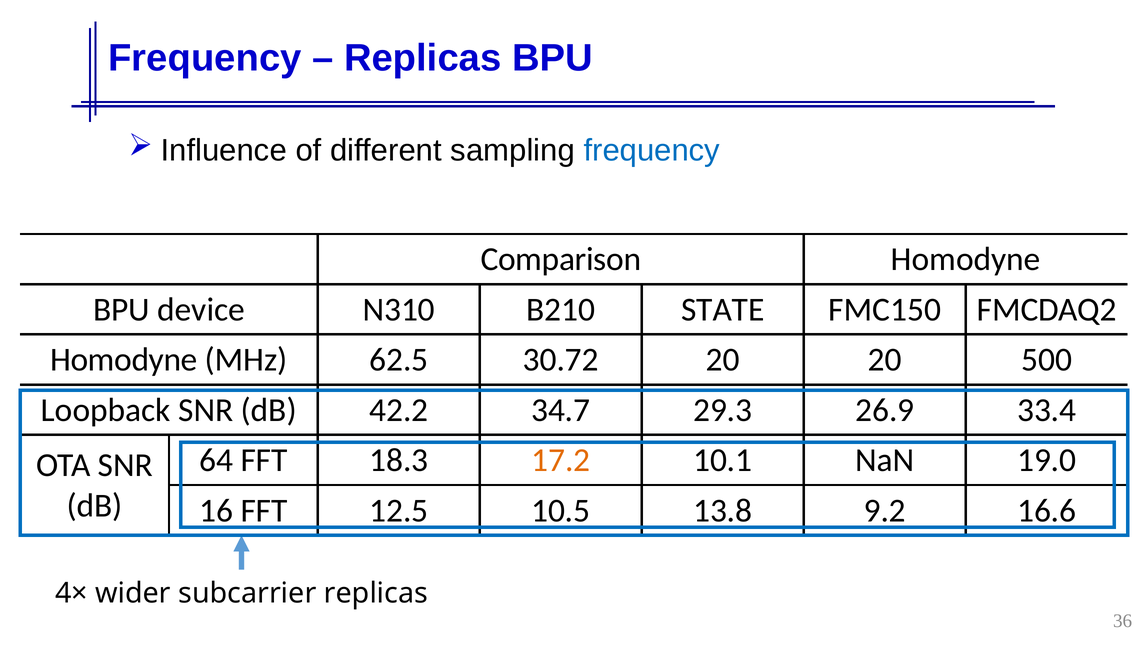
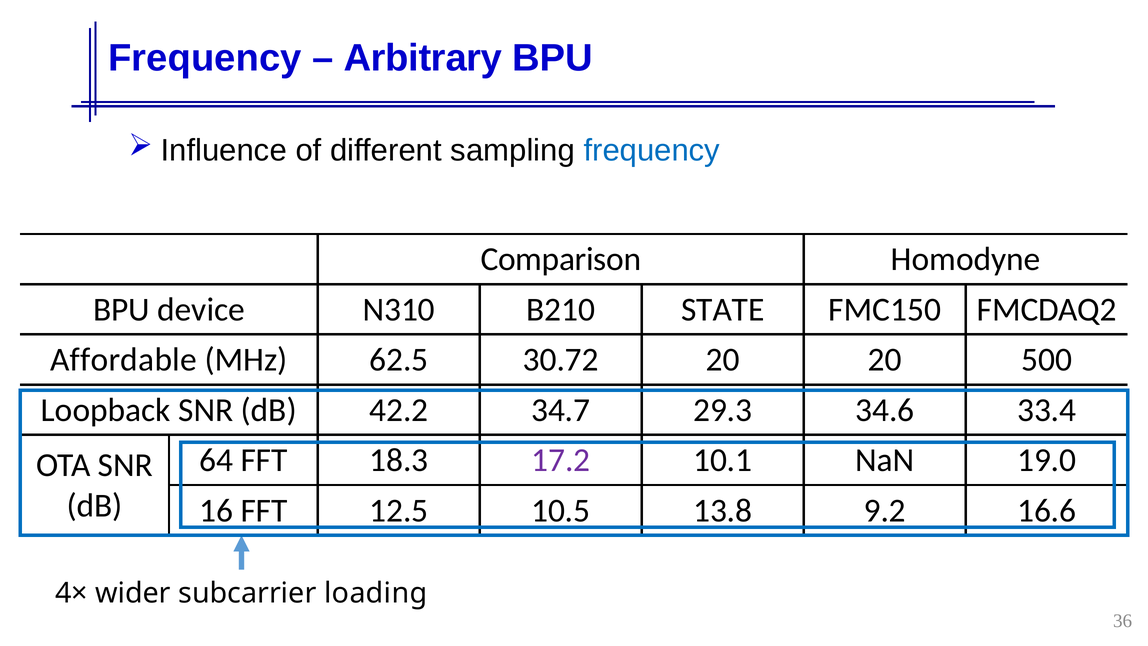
Replicas at (423, 58): Replicas -> Arbitrary
Homodyne at (124, 360): Homodyne -> Affordable
26.9: 26.9 -> 34.6
17.2 colour: orange -> purple
subcarrier replicas: replicas -> loading
